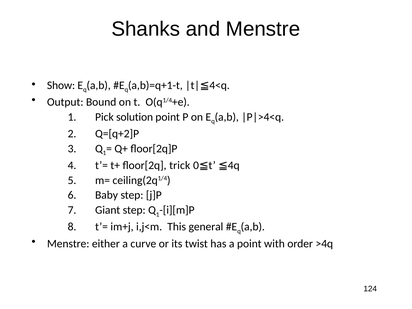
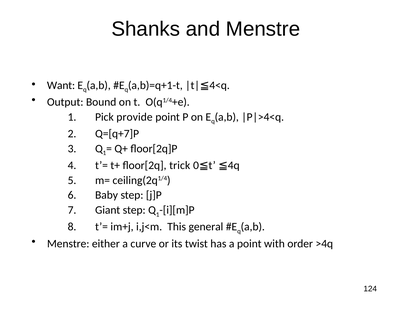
Show: Show -> Want
solution: solution -> provide
Q=[q+2]P: Q=[q+2]P -> Q=[q+7]P
